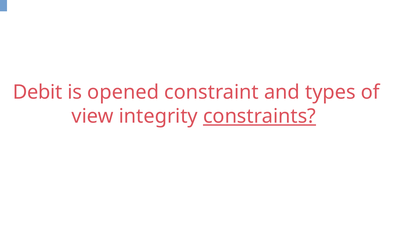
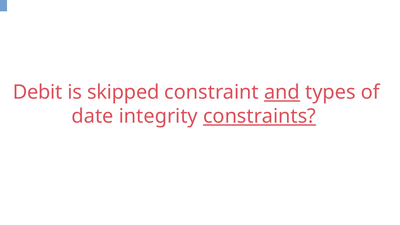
opened: opened -> skipped
and underline: none -> present
view: view -> date
